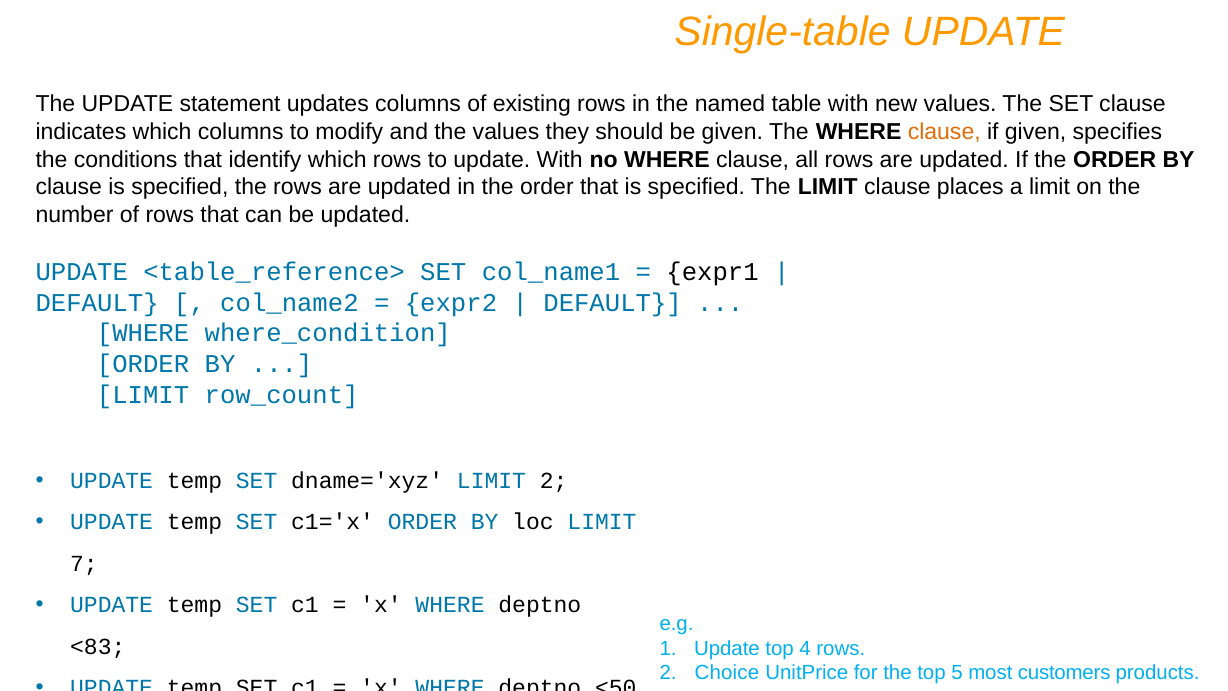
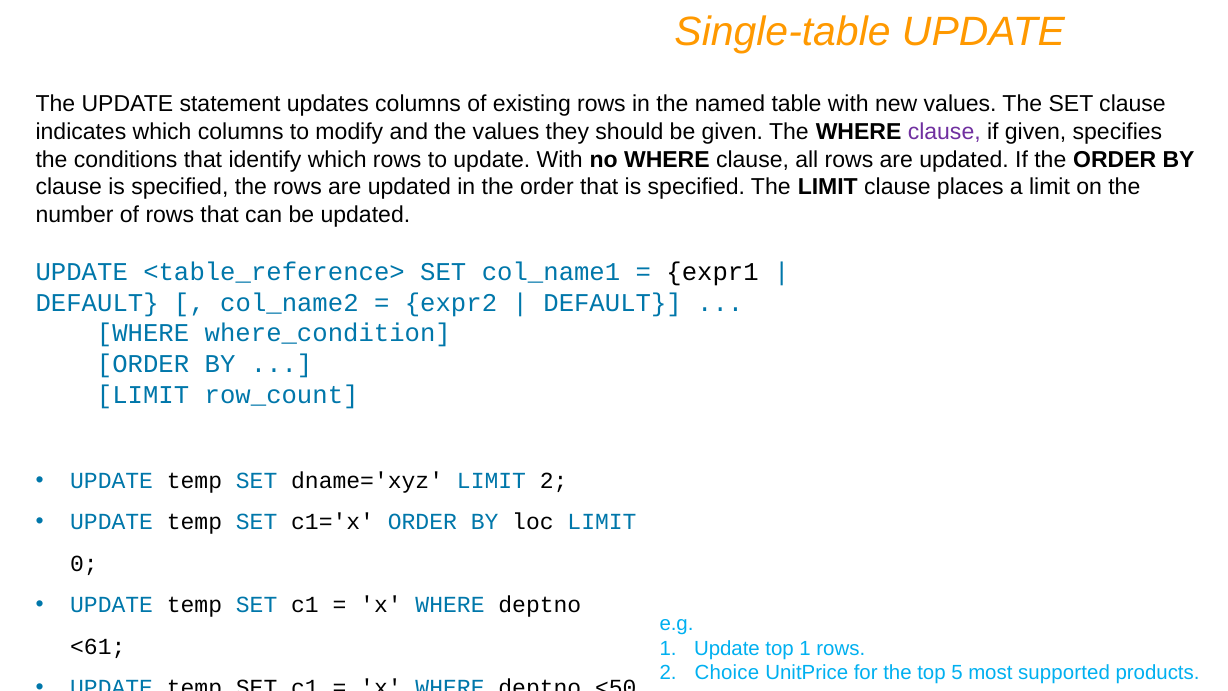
clause at (944, 132) colour: orange -> purple
7: 7 -> 0
<83: <83 -> <61
top 4: 4 -> 1
customers: customers -> supported
